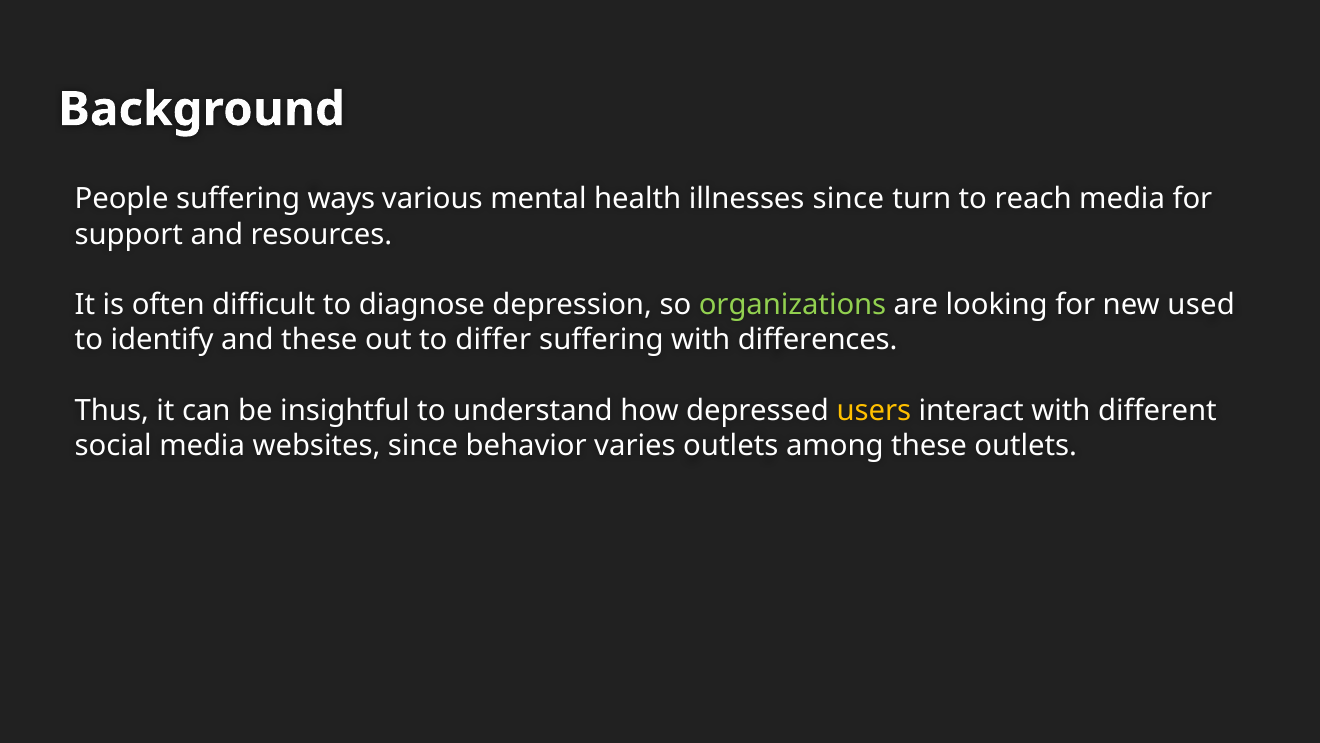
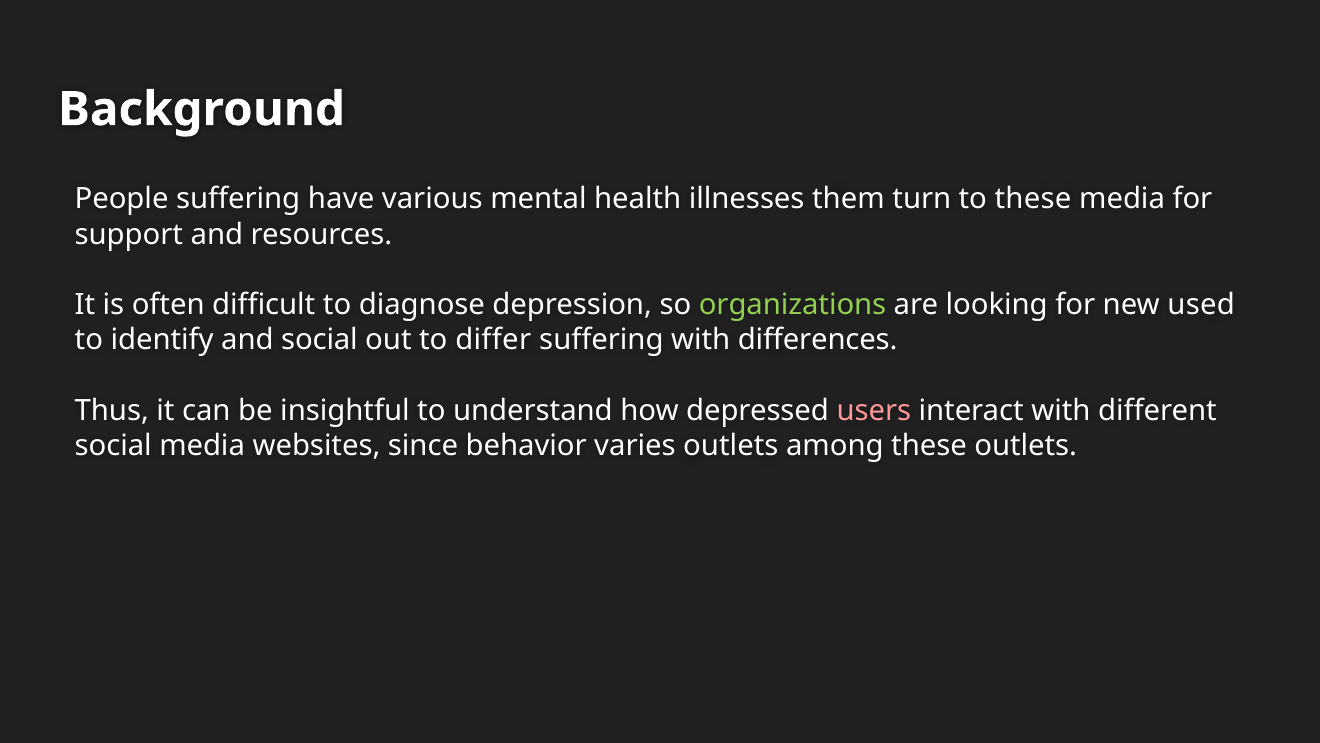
ways: ways -> have
illnesses since: since -> them
to reach: reach -> these
and these: these -> social
users colour: yellow -> pink
